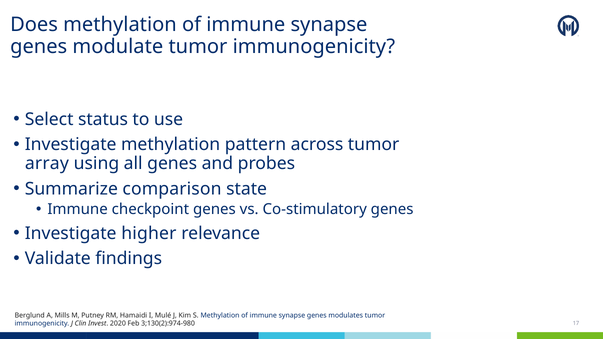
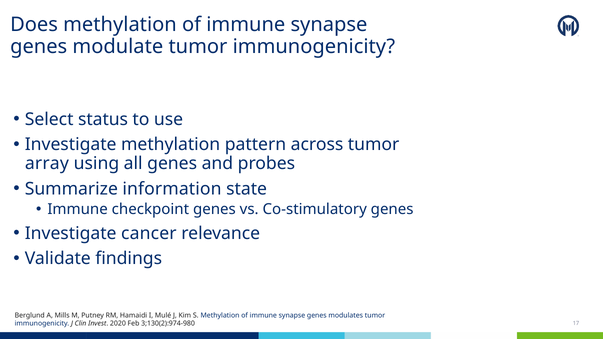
comparison: comparison -> information
higher: higher -> cancer
